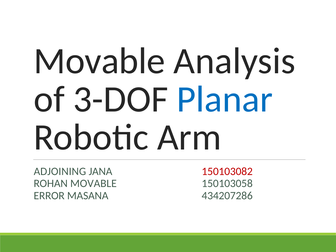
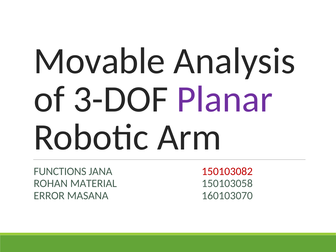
Planar colour: blue -> purple
ADJOINING: ADJOINING -> FUNCTIONS
ROHAN MOVABLE: MOVABLE -> MATERIAL
434207286: 434207286 -> 160103070
